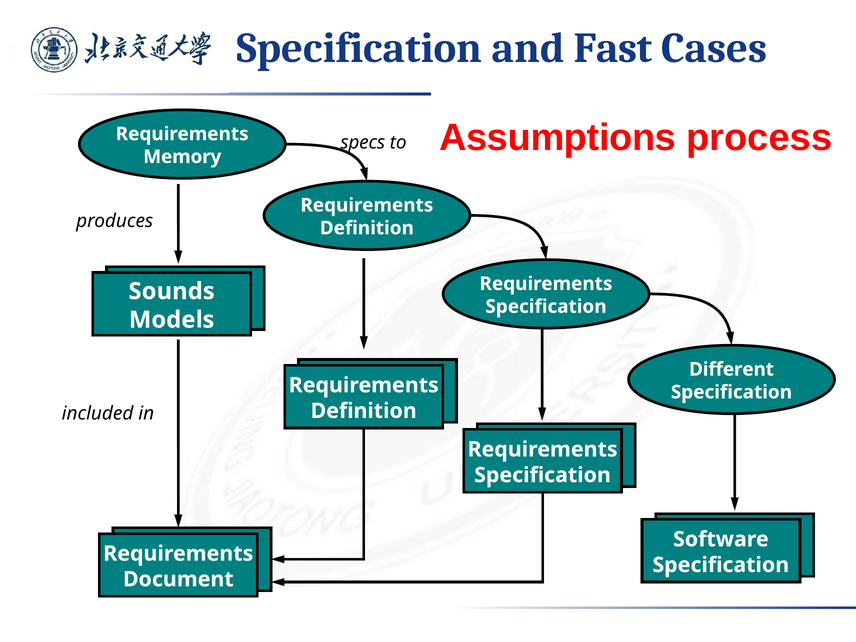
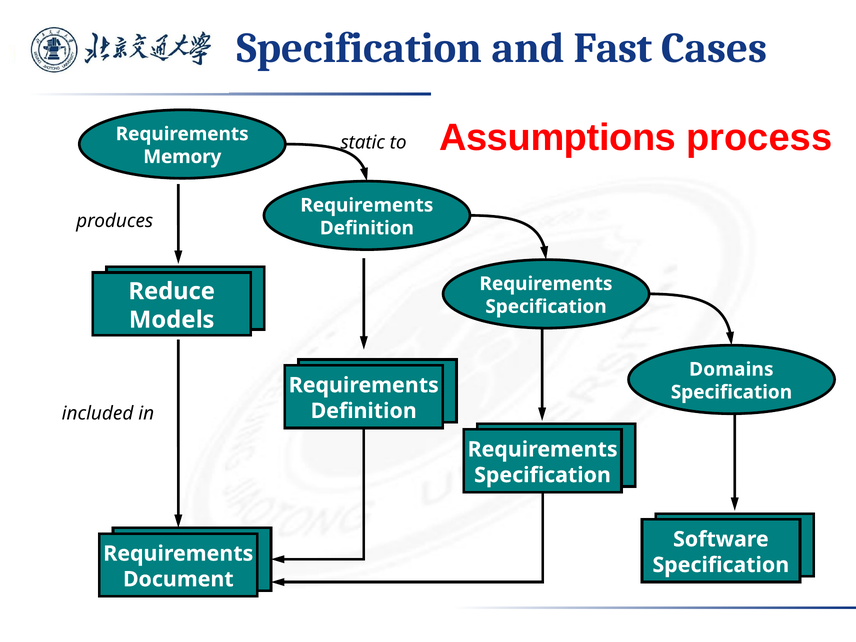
specs: specs -> static
Sounds: Sounds -> Reduce
Different: Different -> Domains
